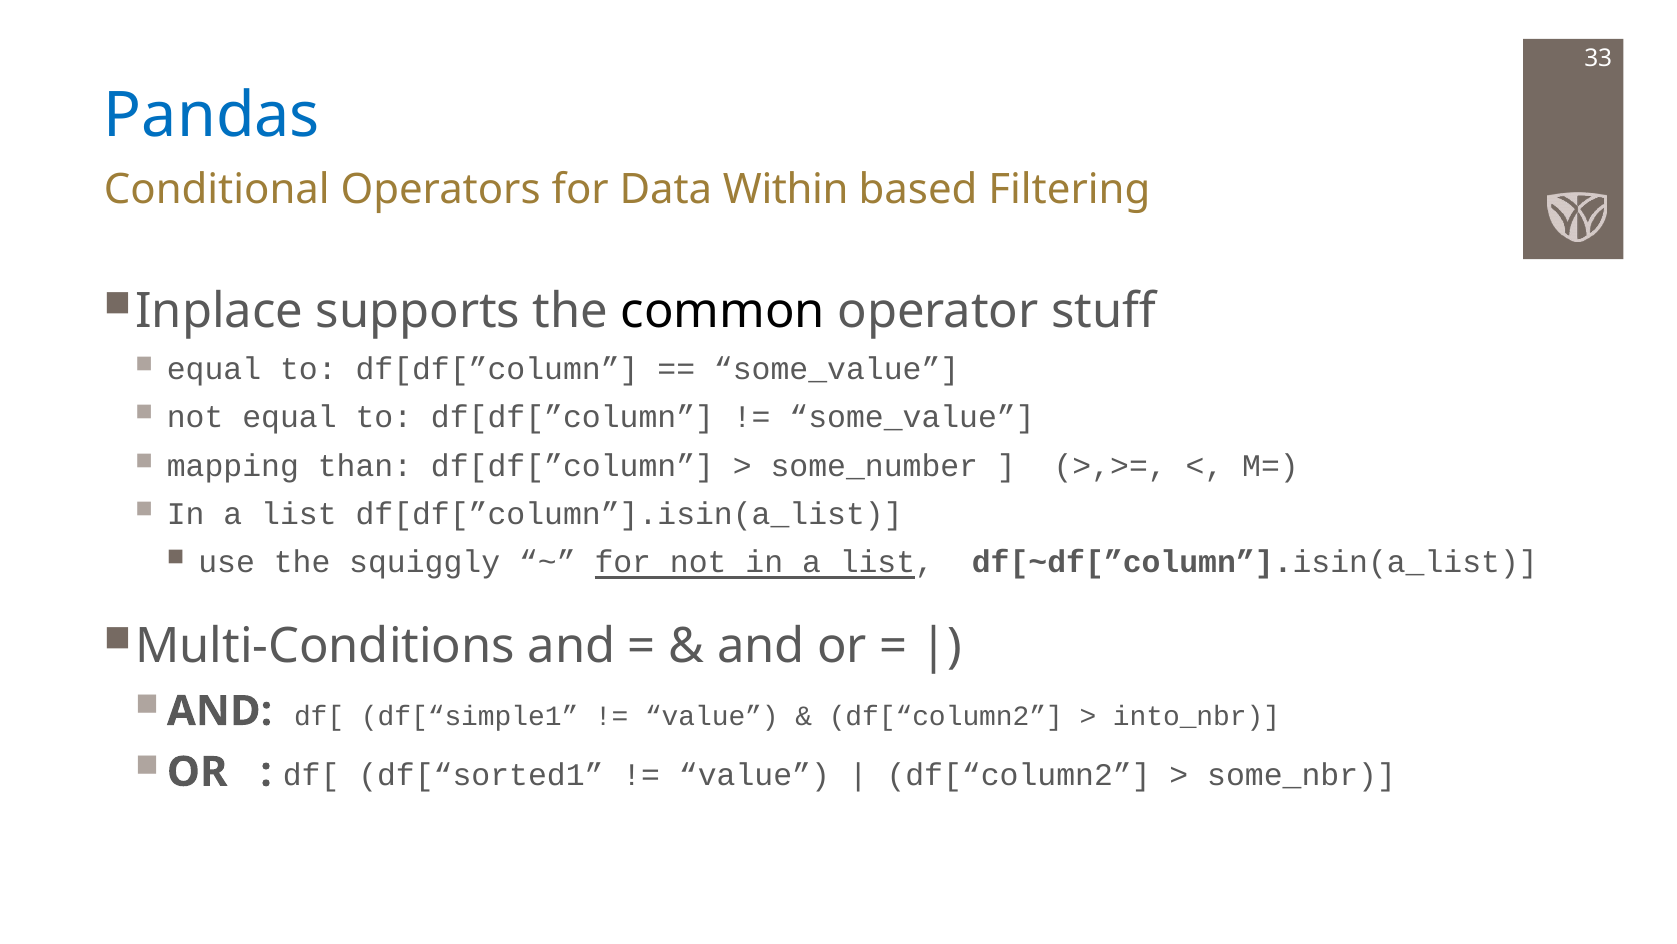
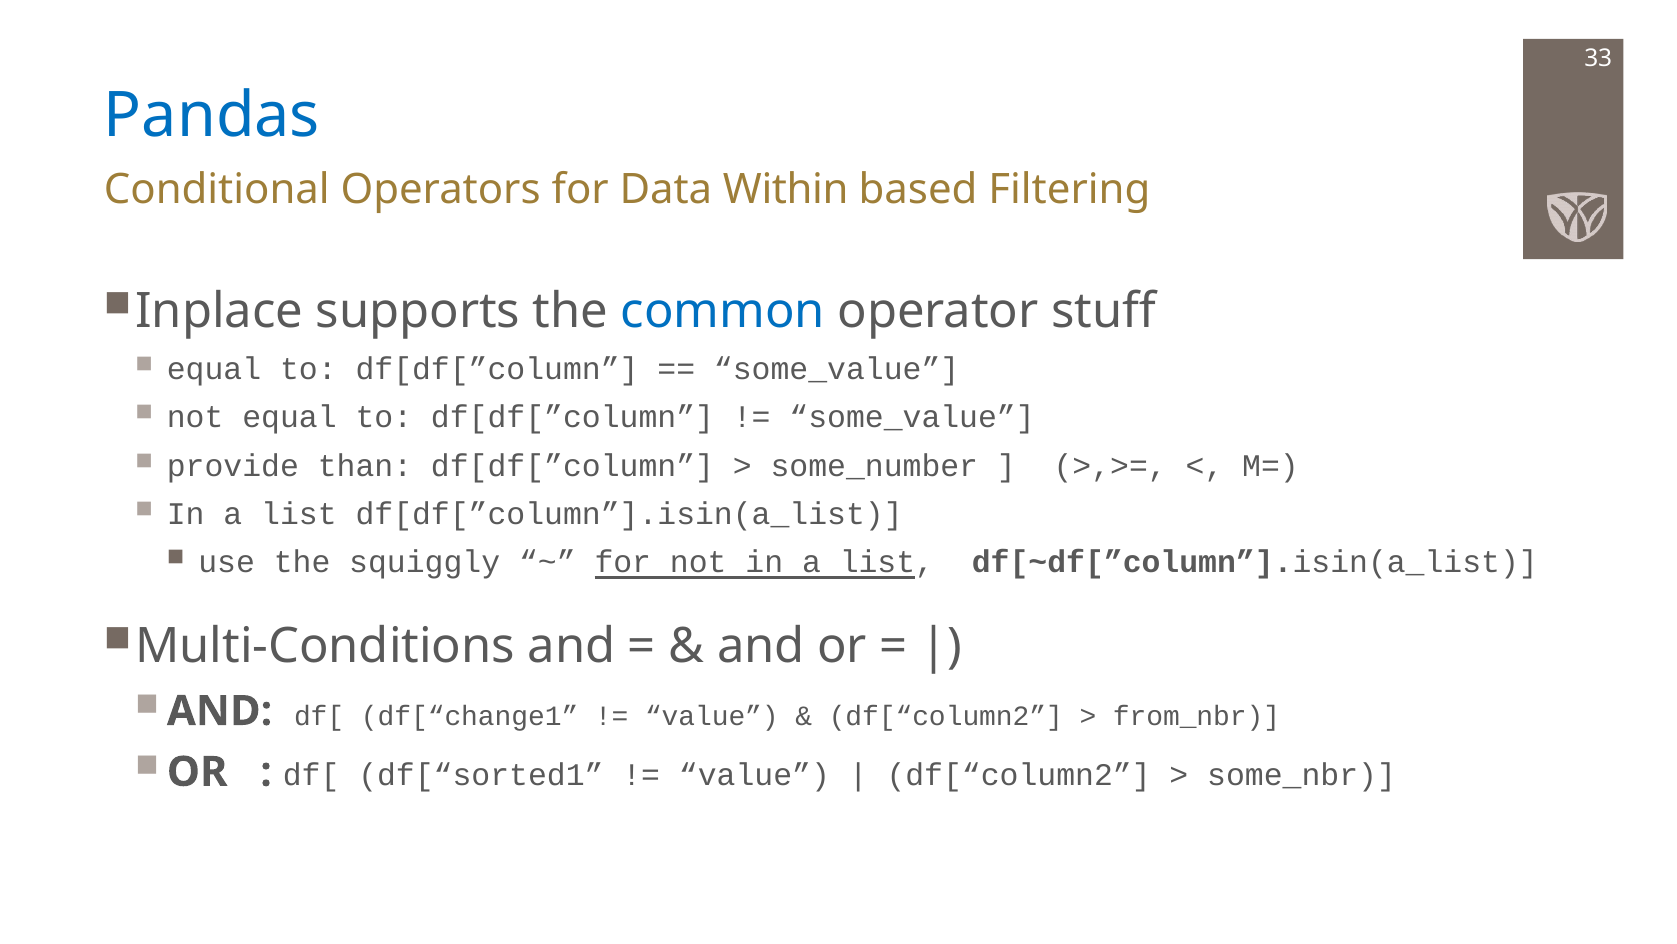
common colour: black -> blue
mapping: mapping -> provide
df[“simple1: df[“simple1 -> df[“change1
into_nbr: into_nbr -> from_nbr
